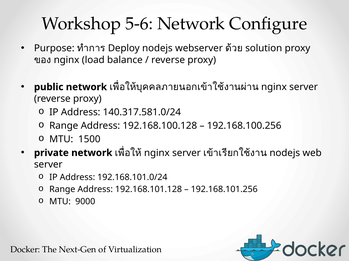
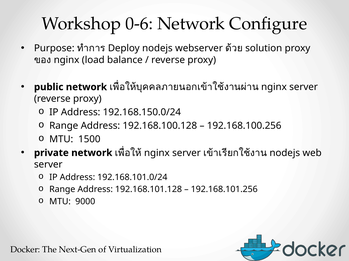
5-6: 5-6 -> 0-6
140.317.581.0/24: 140.317.581.0/24 -> 192.168.150.0/24
